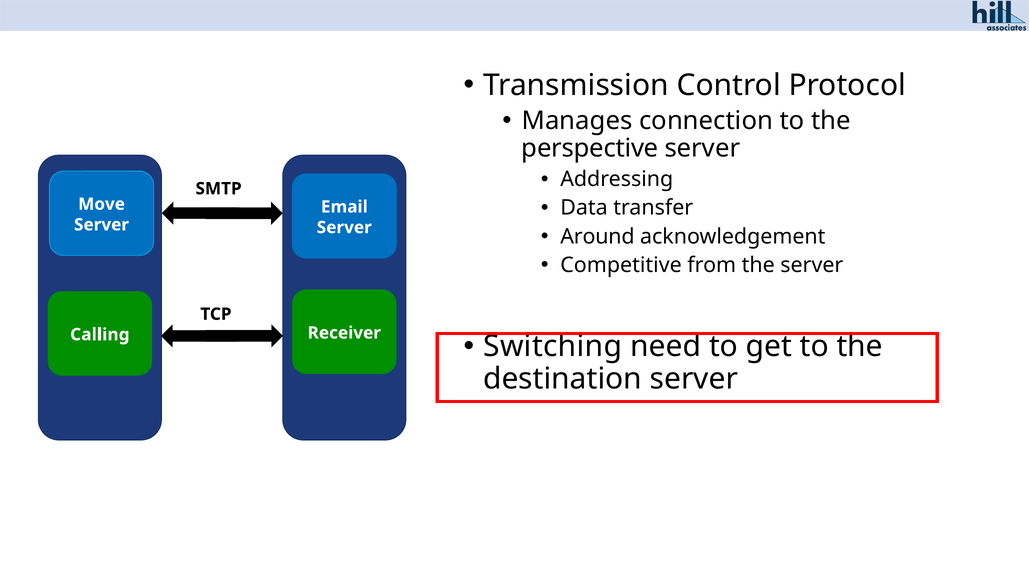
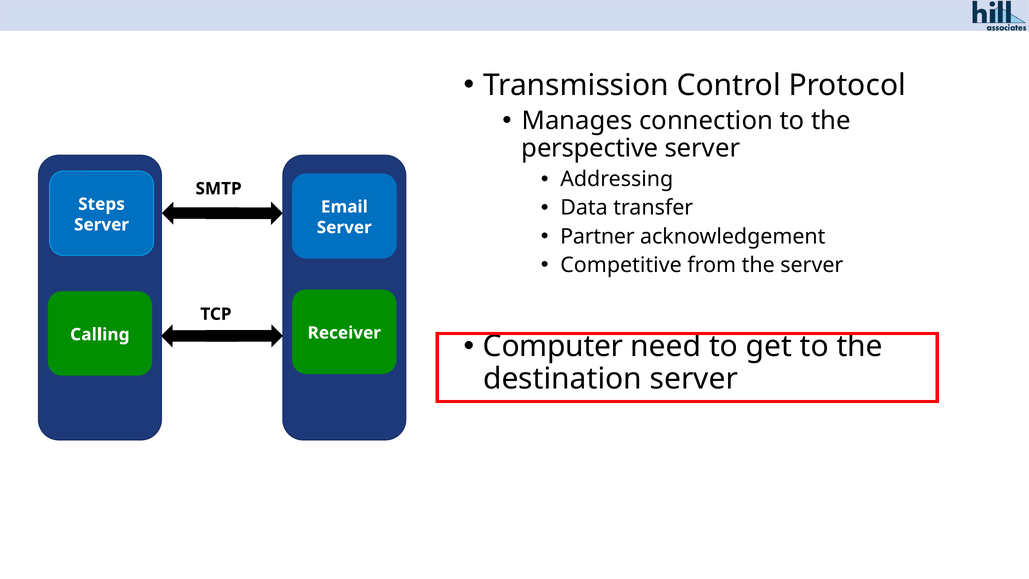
Move: Move -> Steps
Around: Around -> Partner
Switching: Switching -> Computer
